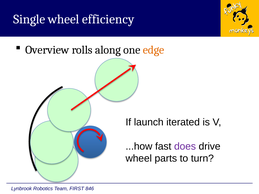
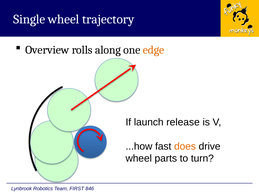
efficiency: efficiency -> trajectory
iterated: iterated -> release
does colour: purple -> orange
